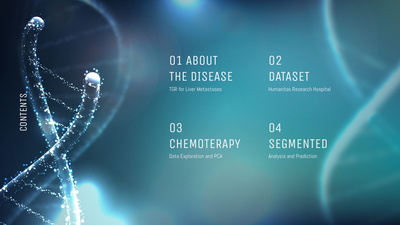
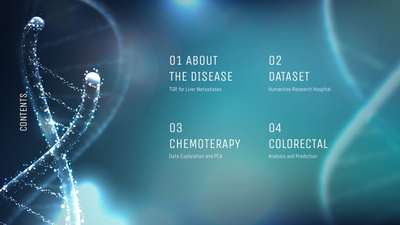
SEGMENTED: SEGMENTED -> COLORECTAL
